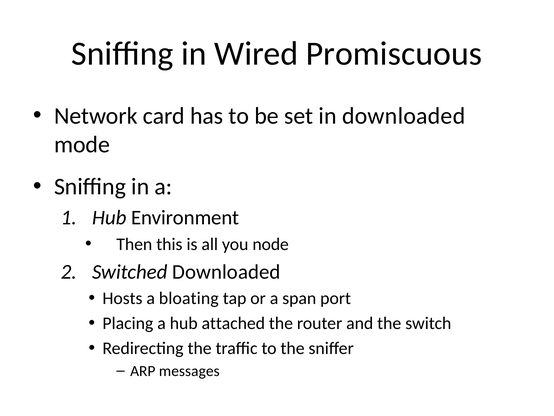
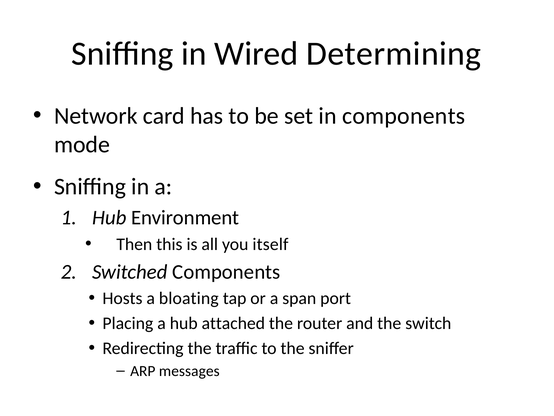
Promiscuous: Promiscuous -> Determining
in downloaded: downloaded -> components
node: node -> itself
Switched Downloaded: Downloaded -> Components
